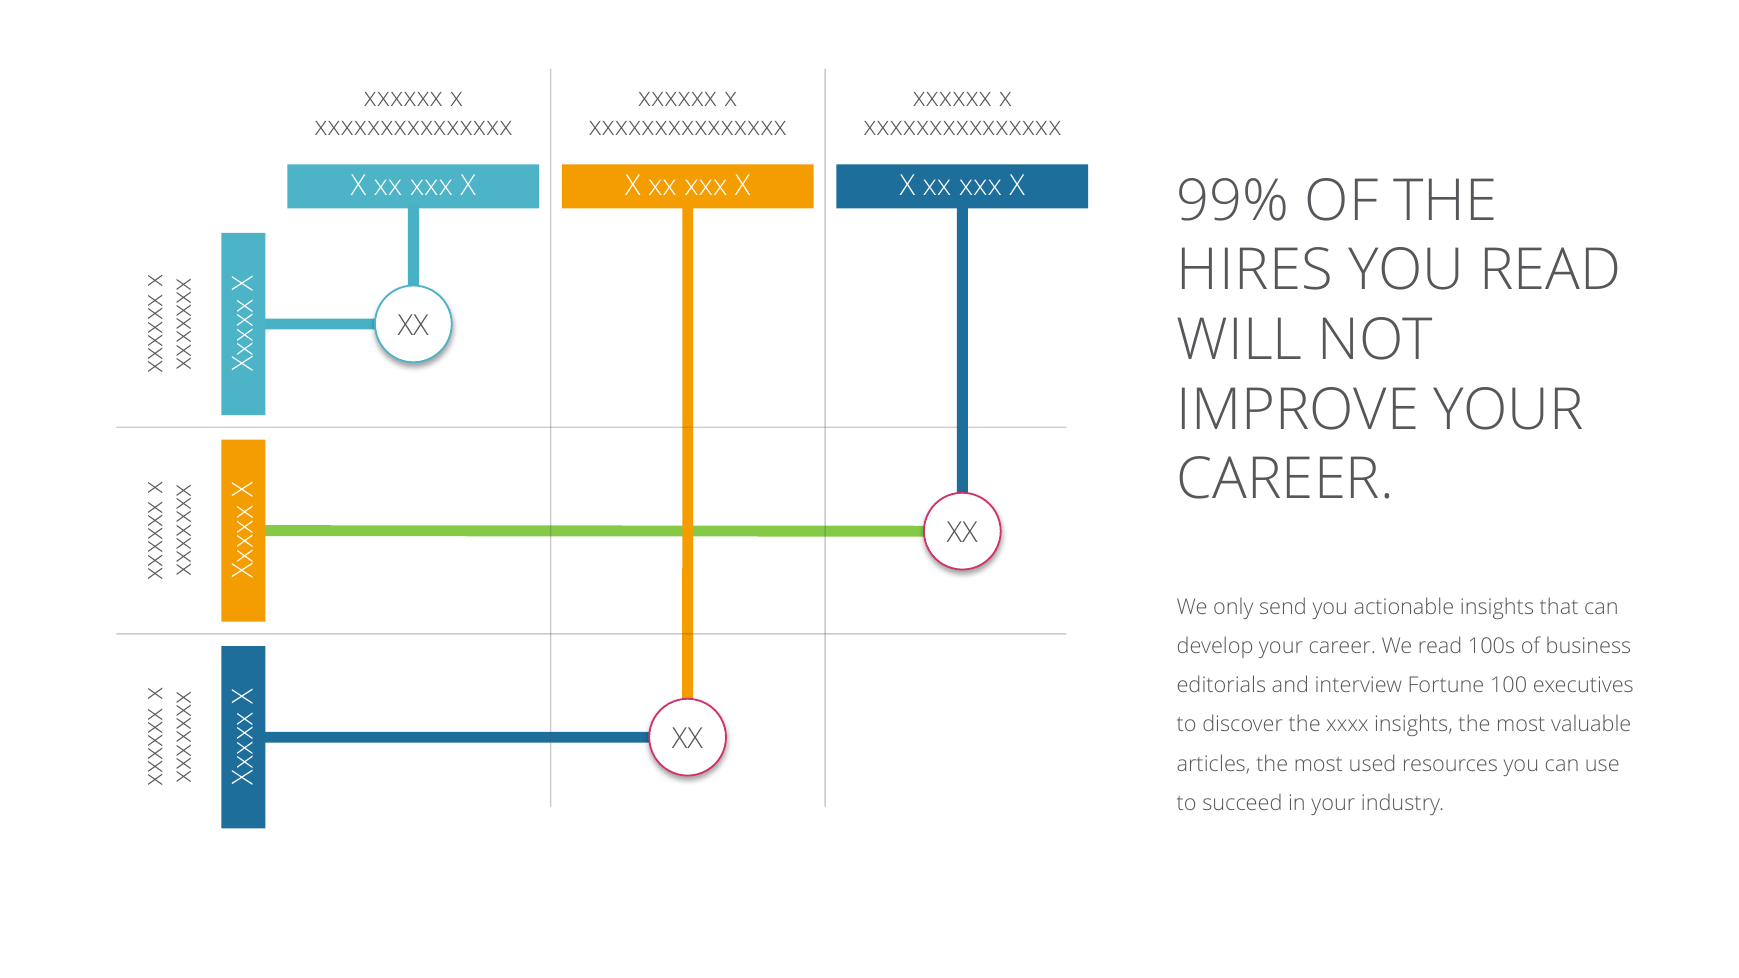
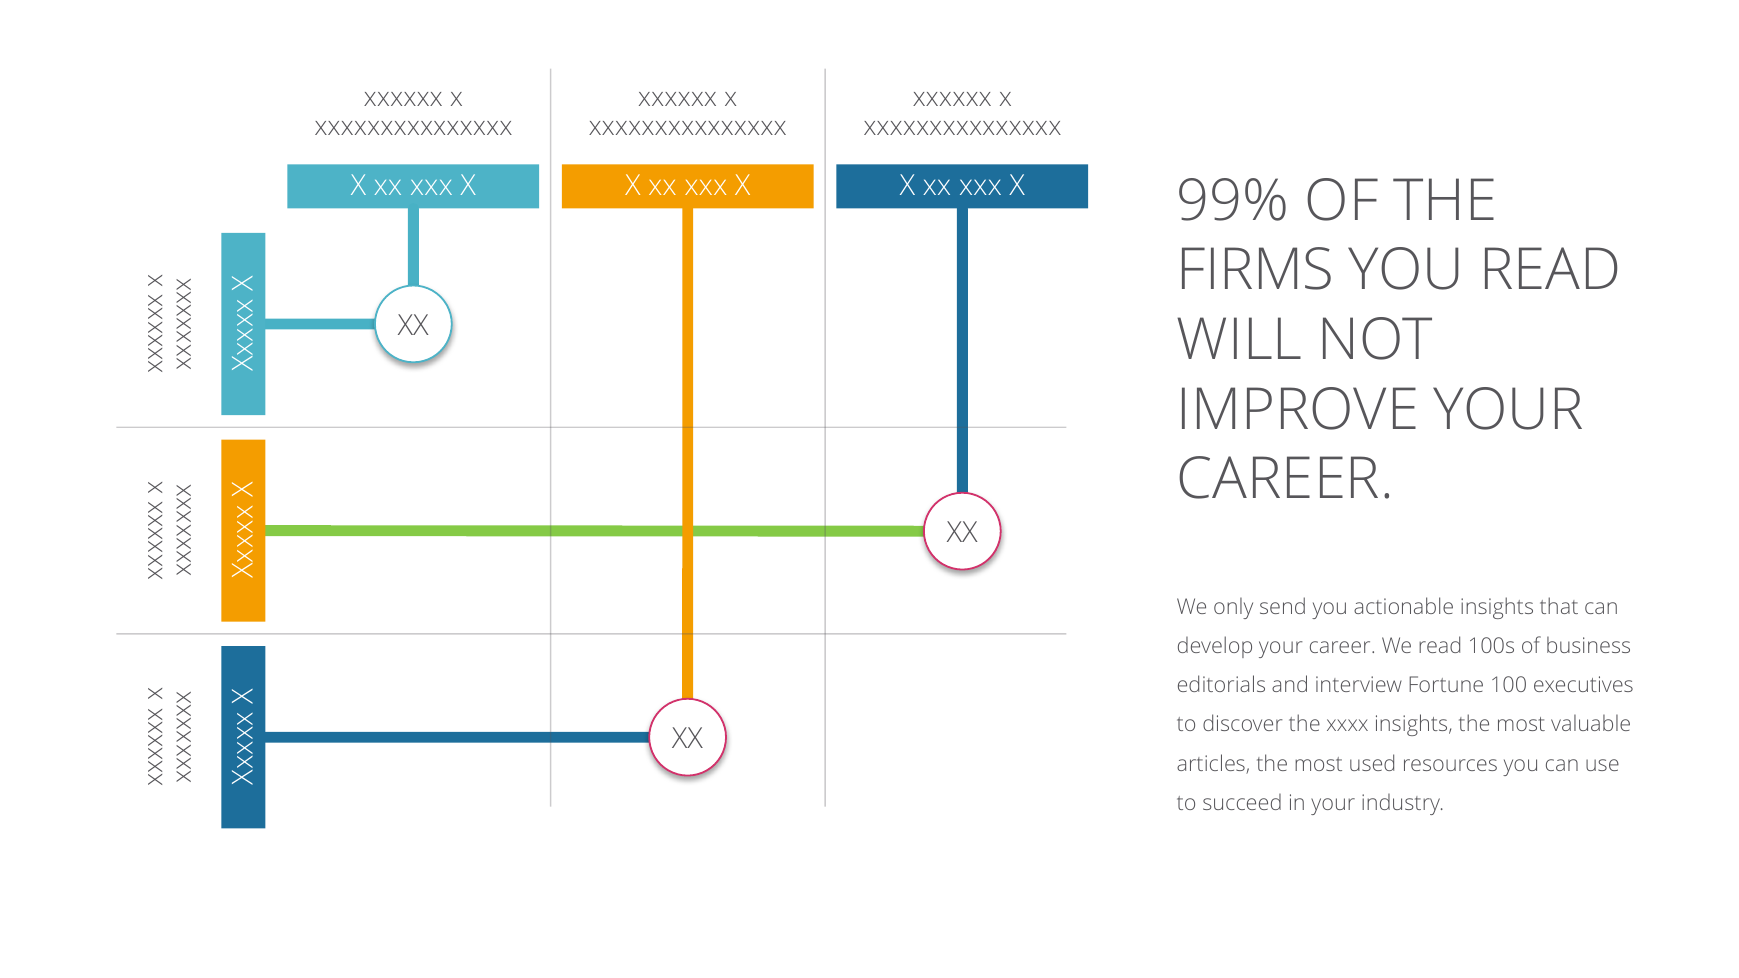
HIRES: HIRES -> FIRMS
